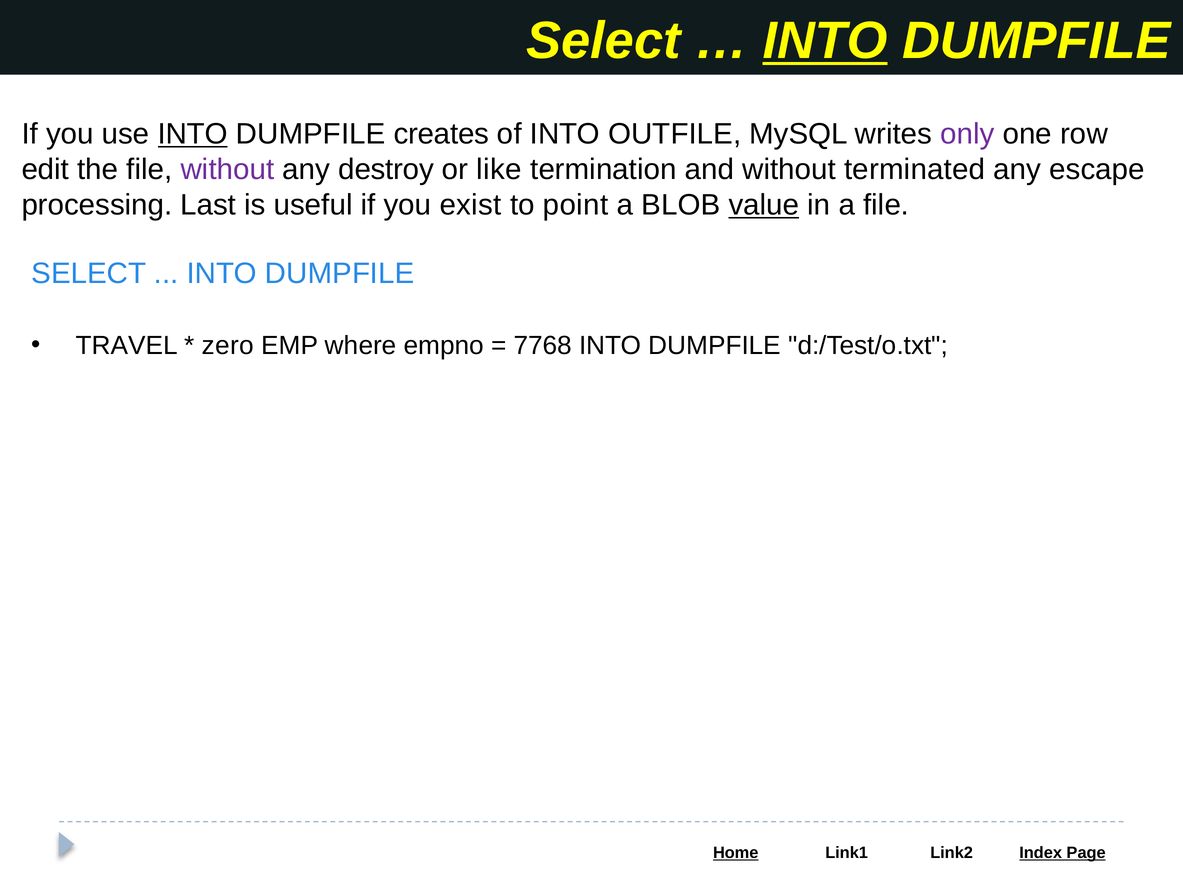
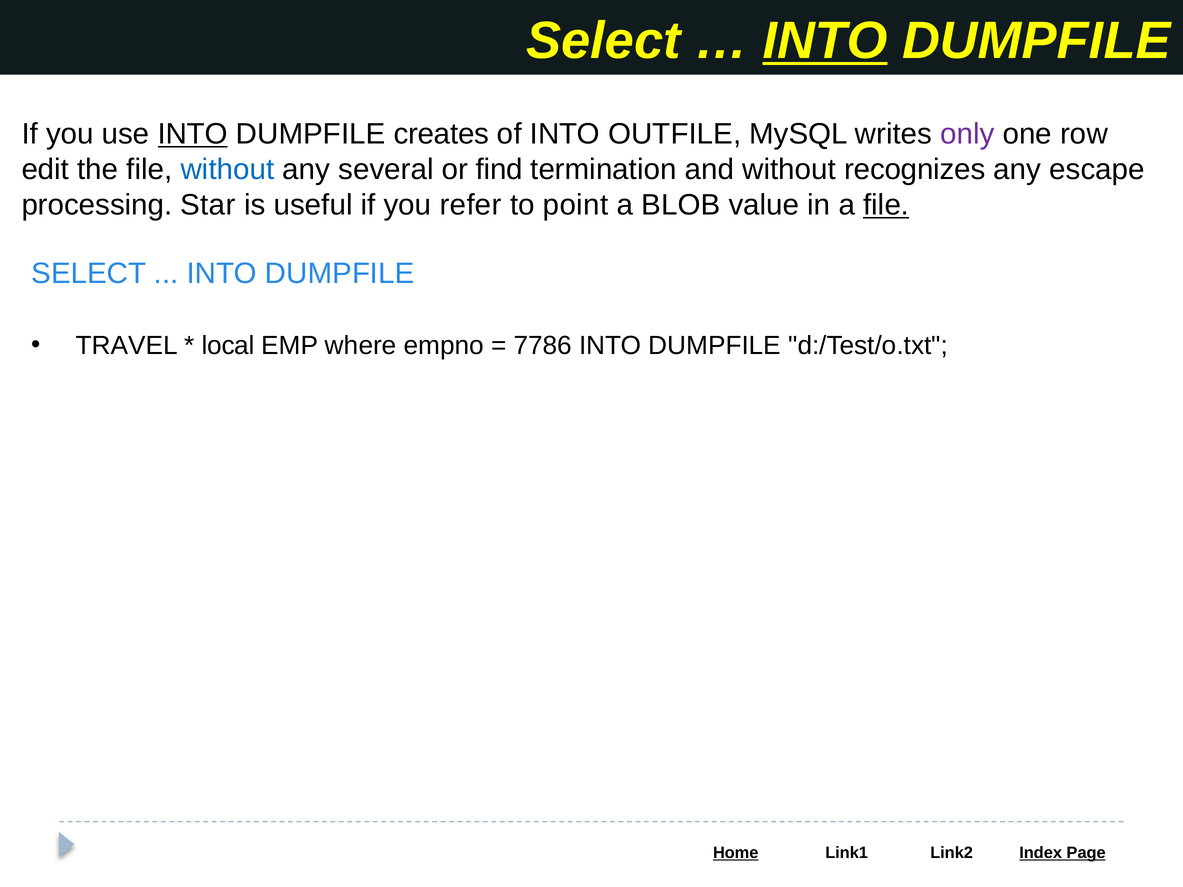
without at (227, 170) colour: purple -> blue
destroy: destroy -> several
like: like -> find
terminated: terminated -> recognizes
Last: Last -> Star
exist: exist -> refer
value underline: present -> none
file at (886, 205) underline: none -> present
zero: zero -> local
7768: 7768 -> 7786
